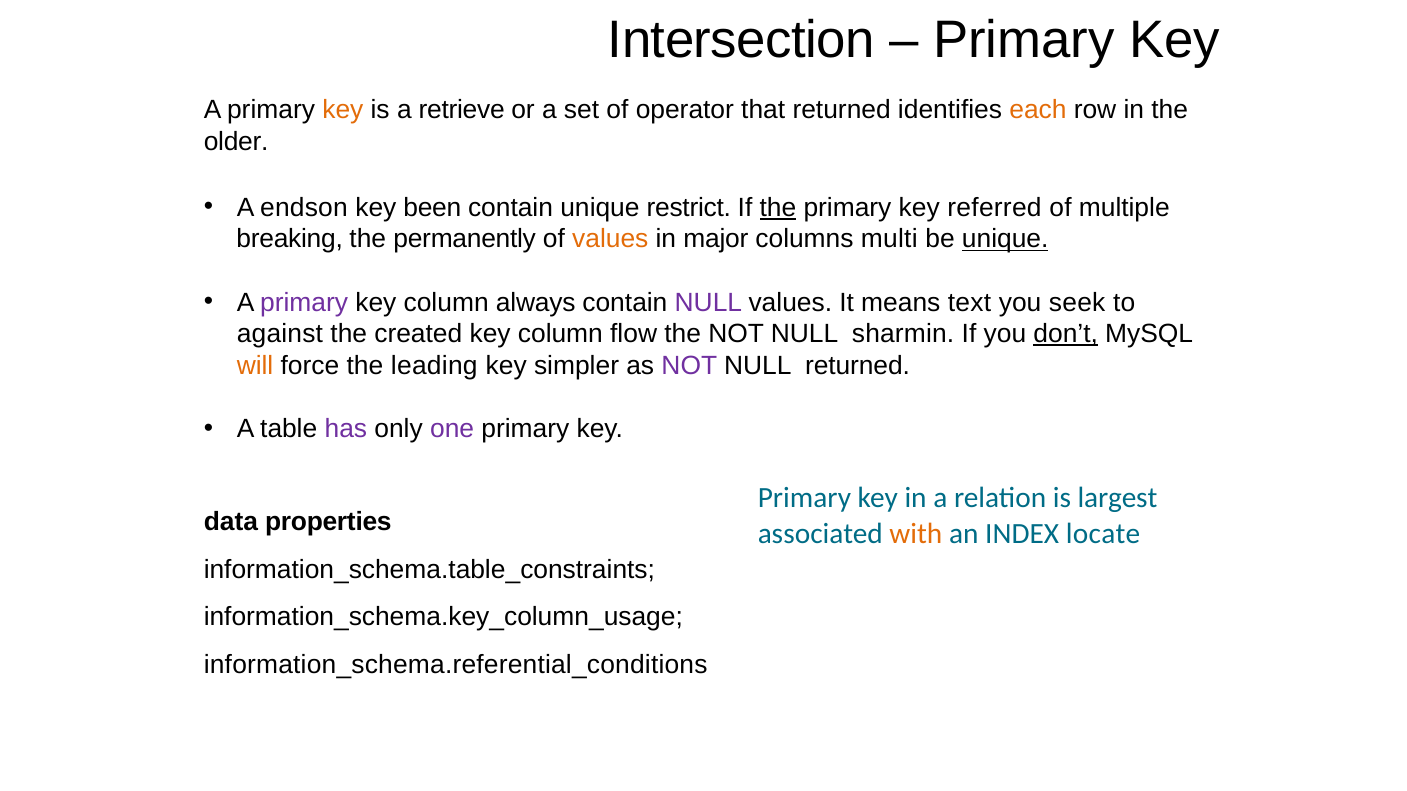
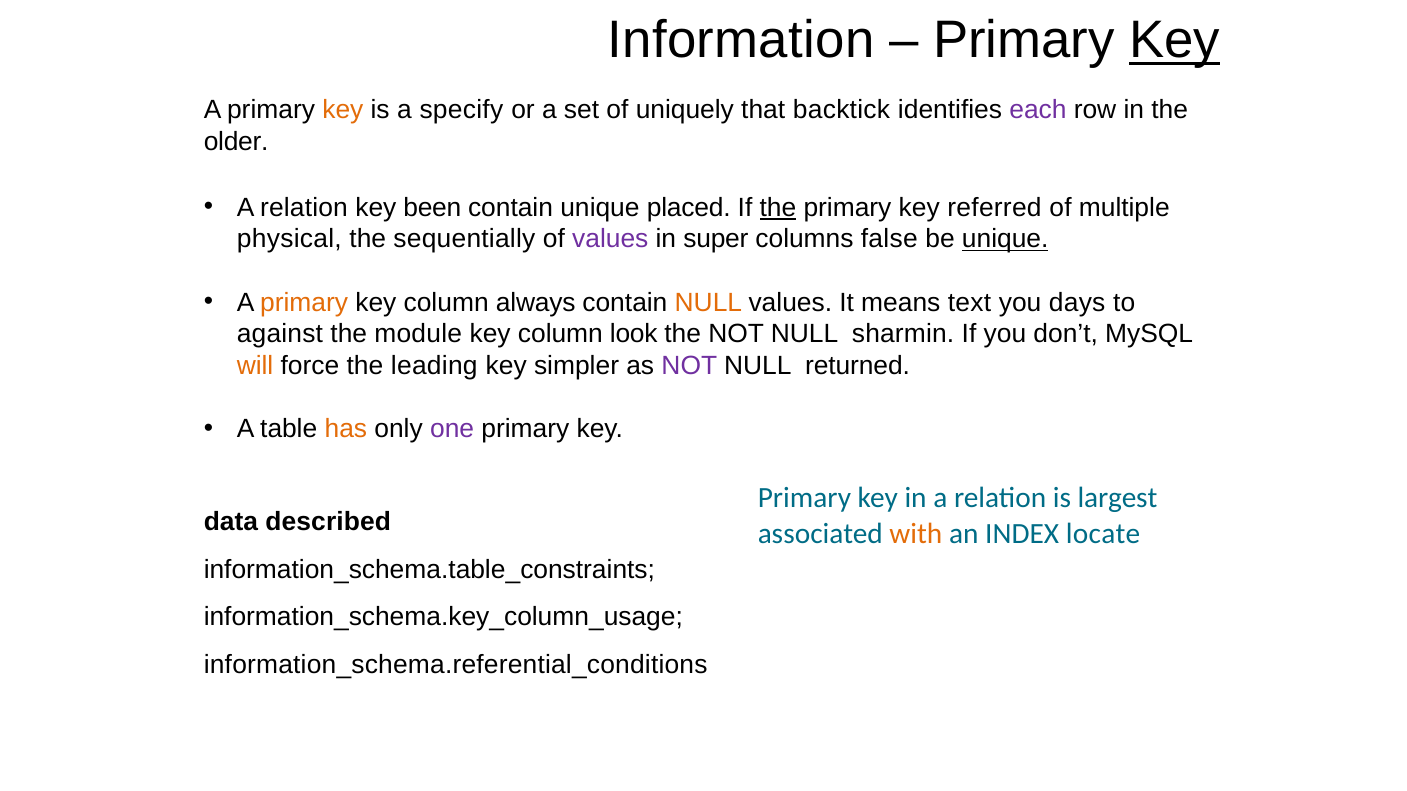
Intersection: Intersection -> Information
Key at (1175, 41) underline: none -> present
retrieve: retrieve -> specify
operator: operator -> uniquely
that returned: returned -> backtick
each colour: orange -> purple
endson at (304, 208): endson -> relation
restrict: restrict -> placed
breaking: breaking -> physical
permanently: permanently -> sequentially
values at (610, 239) colour: orange -> purple
major: major -> super
multi: multi -> false
primary at (304, 303) colour: purple -> orange
NULL at (708, 303) colour: purple -> orange
seek: seek -> days
created: created -> module
flow: flow -> look
don’t underline: present -> none
has colour: purple -> orange
properties: properties -> described
